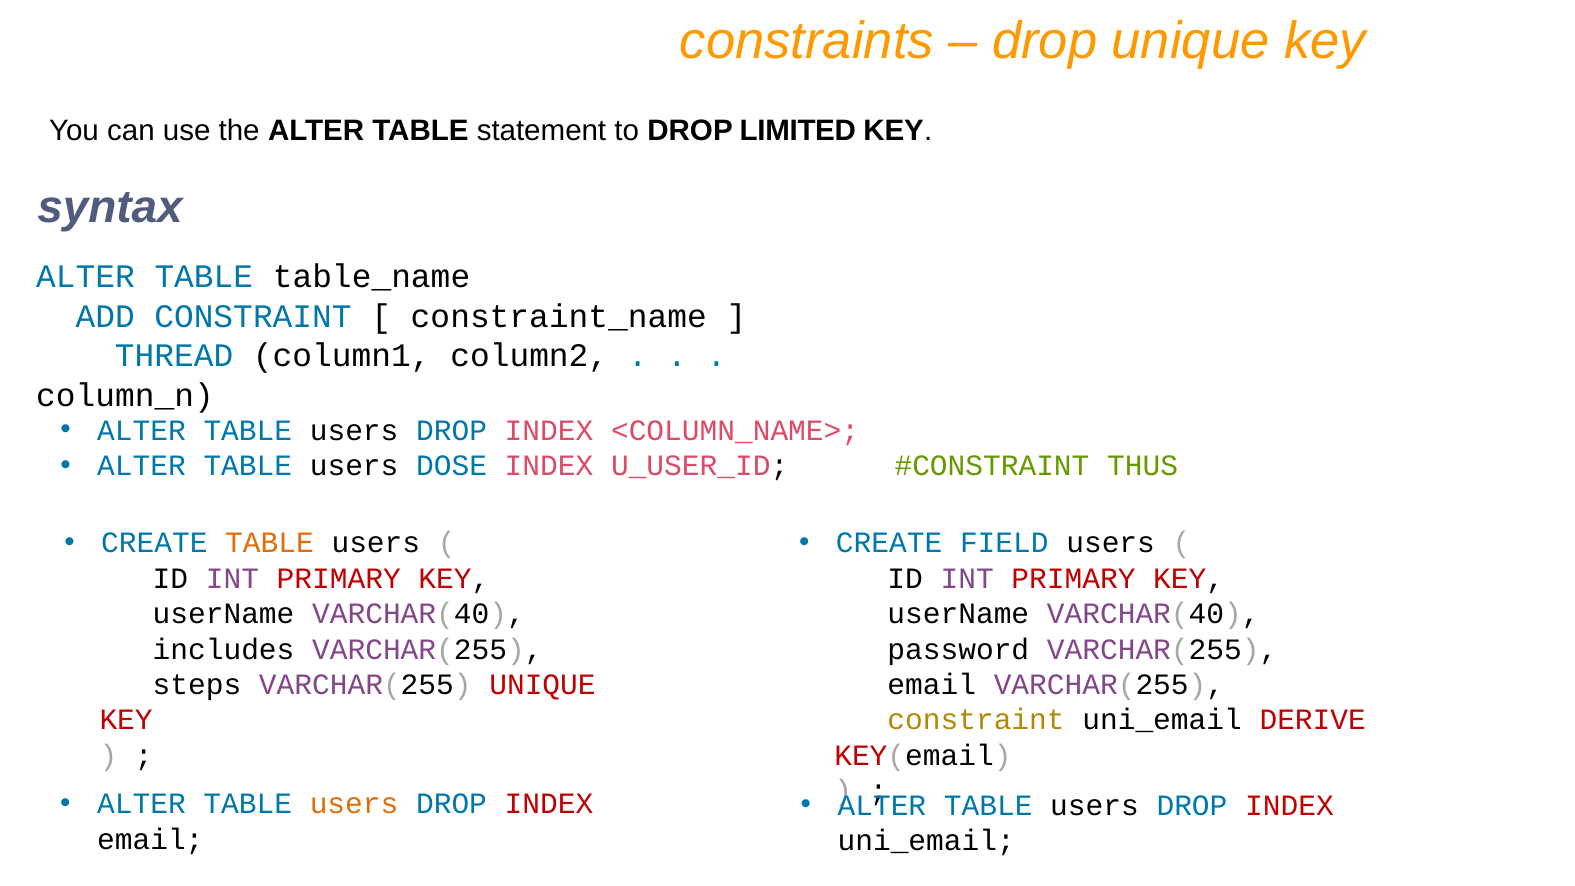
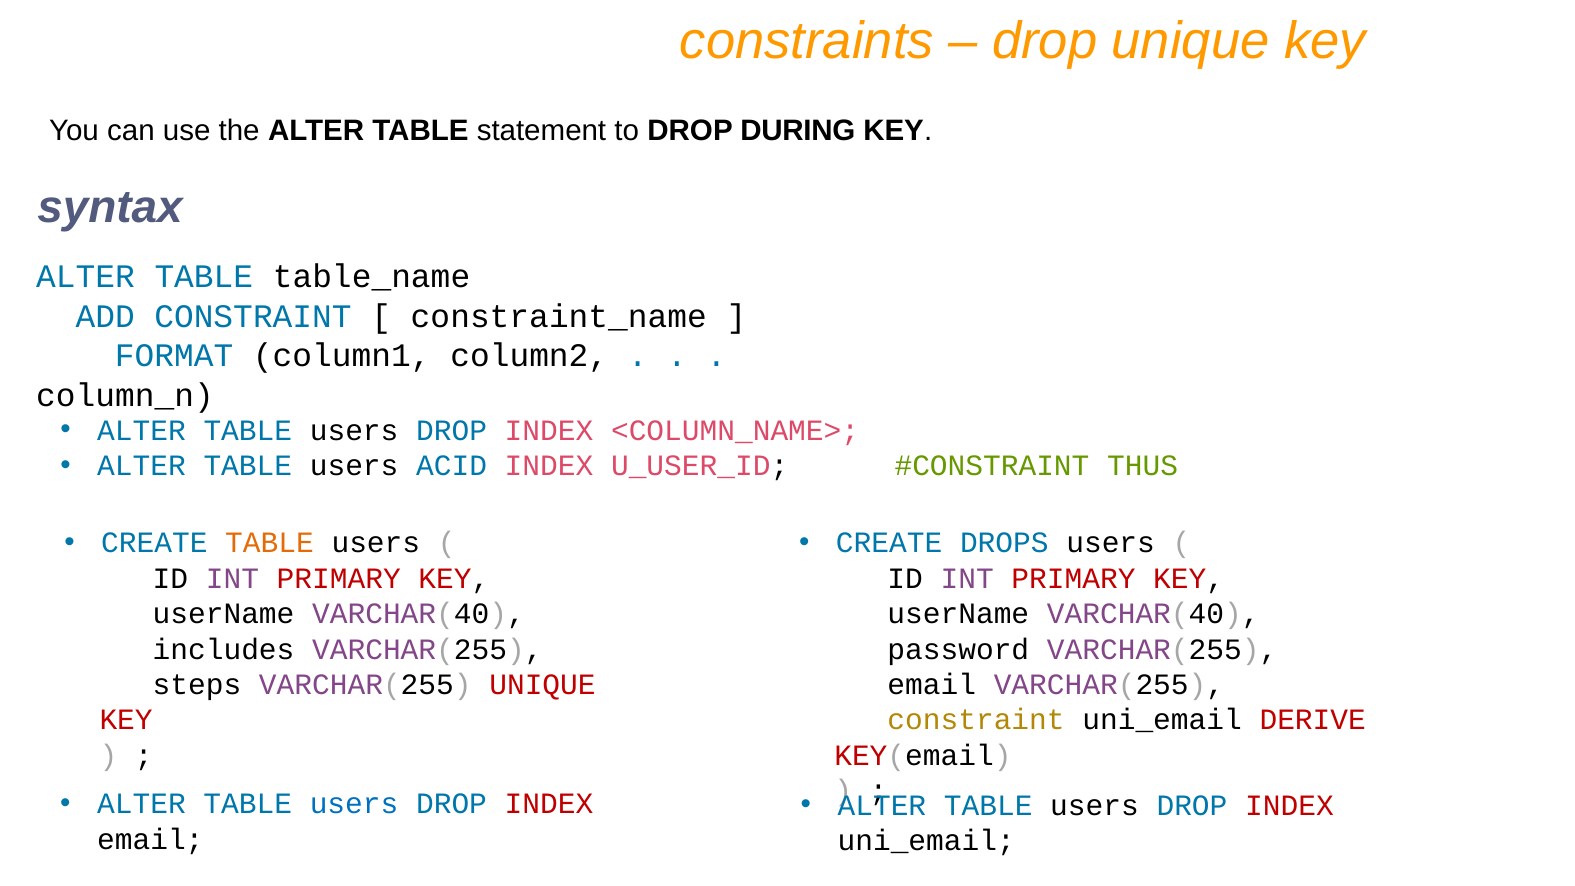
LIMITED: LIMITED -> DURING
THREAD: THREAD -> FORMAT
DOSE: DOSE -> ACID
FIELD: FIELD -> DROPS
users at (354, 804) colour: orange -> blue
